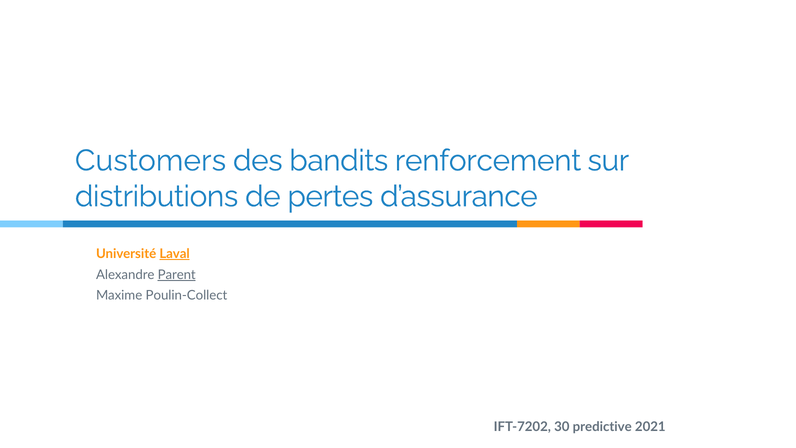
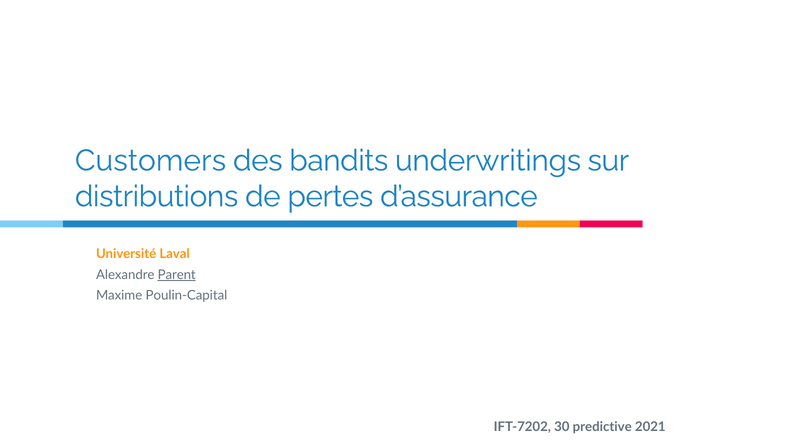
renforcement: renforcement -> underwritings
Laval underline: present -> none
Poulin-Collect: Poulin-Collect -> Poulin-Capital
